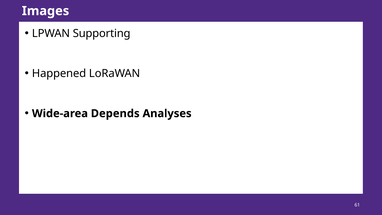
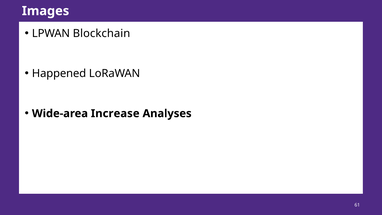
Supporting: Supporting -> Blockchain
Depends: Depends -> Increase
